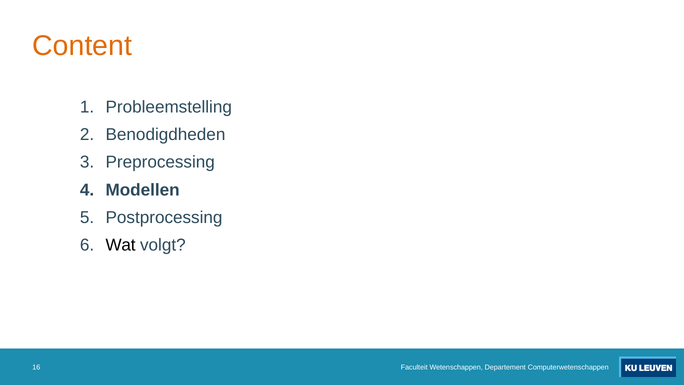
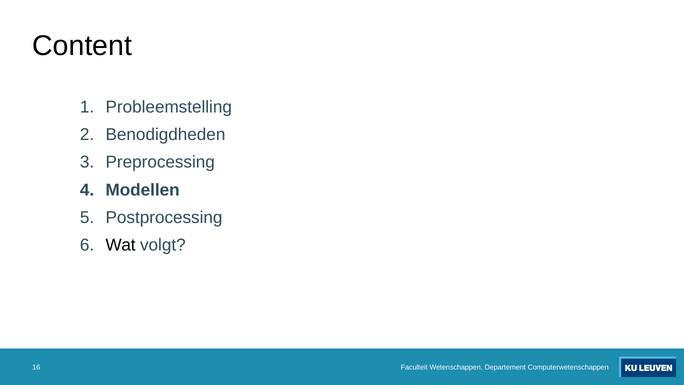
Content colour: orange -> black
